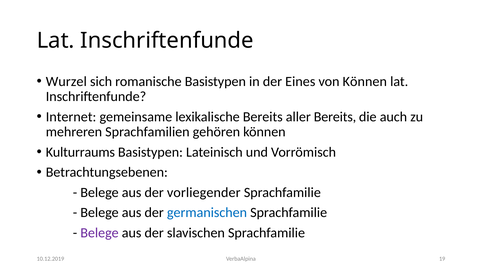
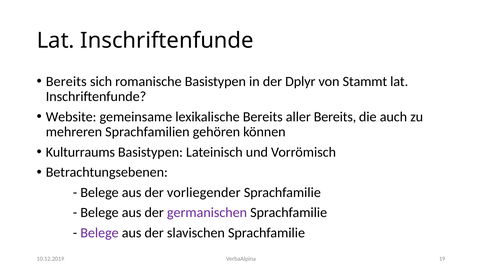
Wurzel at (66, 81): Wurzel -> Bereits
Eines: Eines -> Dplyr
von Können: Können -> Stammt
Internet: Internet -> Website
germanischen colour: blue -> purple
